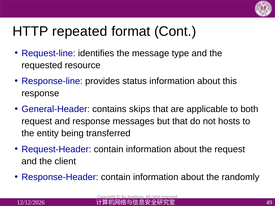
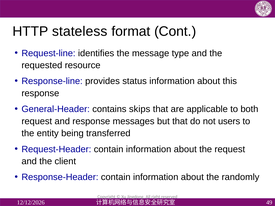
repeated: repeated -> stateless
hosts: hosts -> users
